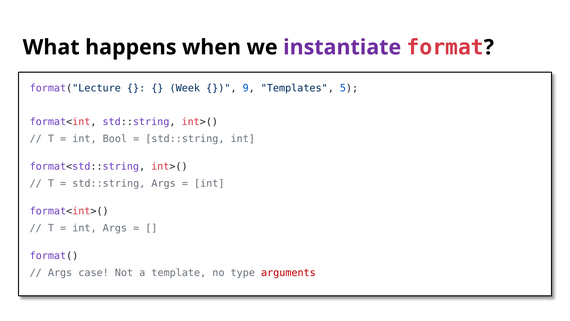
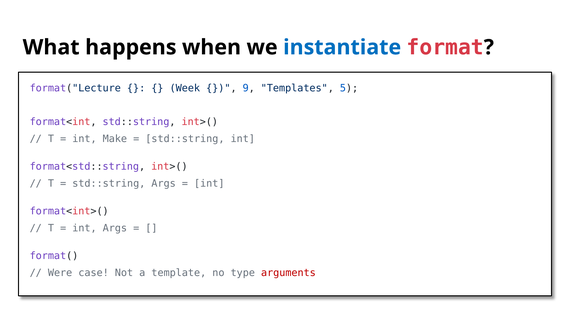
instantiate colour: purple -> blue
Bool: Bool -> Make
Args at (60, 272): Args -> Were
